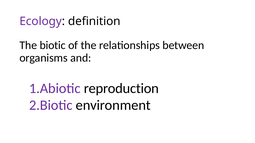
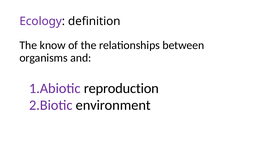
biotic: biotic -> know
